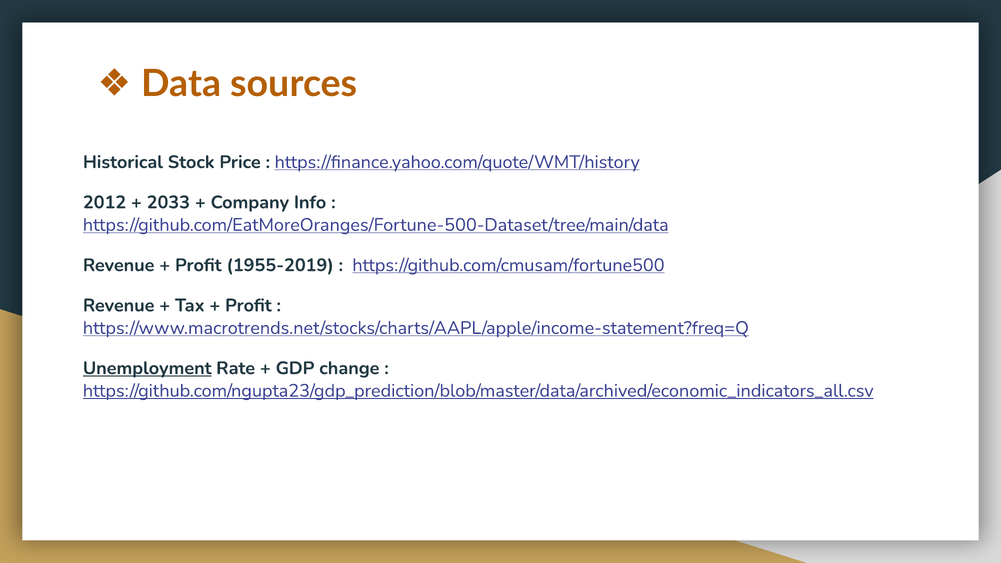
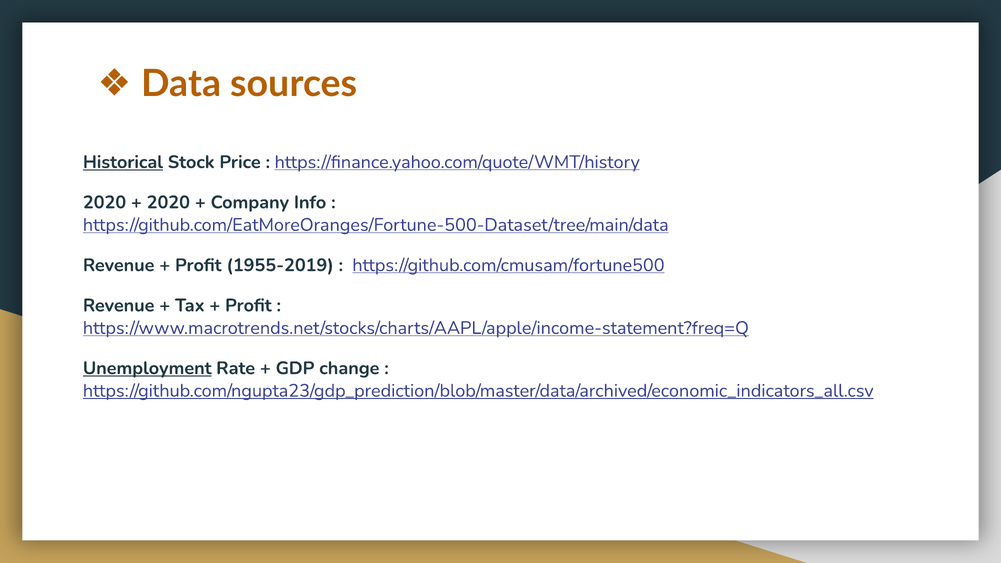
Historical underline: none -> present
2012 at (105, 202): 2012 -> 2020
2033 at (168, 202): 2033 -> 2020
